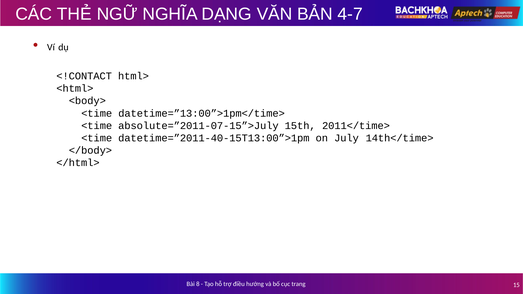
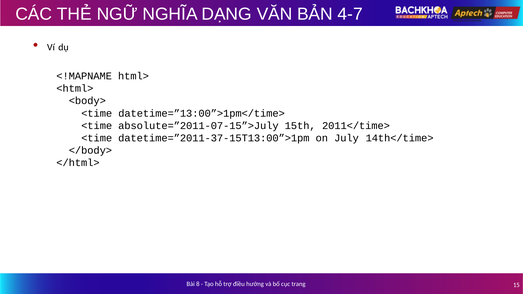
<!CONTACT: <!CONTACT -> <!MAPNAME
datetime=”2011-40-15T13:00”>1pm: datetime=”2011-40-15T13:00”>1pm -> datetime=”2011-37-15T13:00”>1pm
